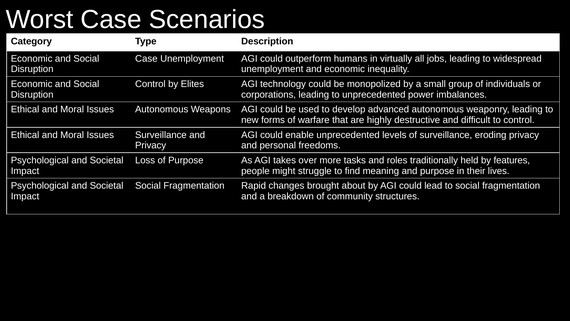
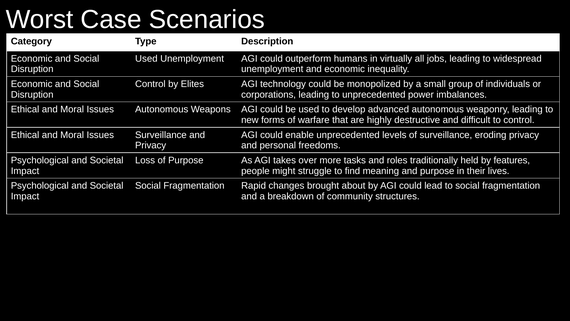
Case at (146, 59): Case -> Used
